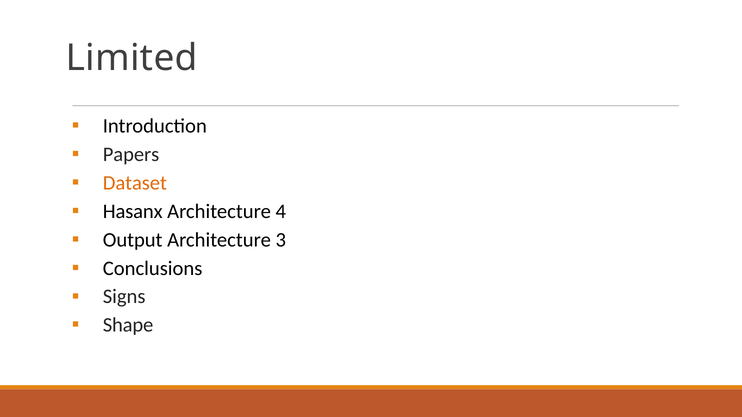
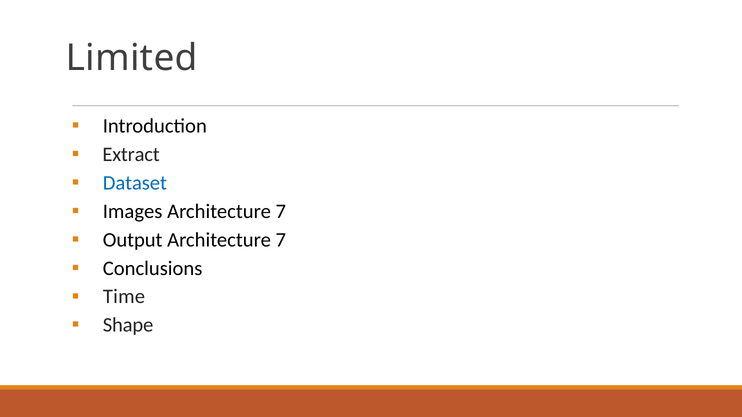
Papers: Papers -> Extract
Dataset colour: orange -> blue
Hasanx: Hasanx -> Images
4 at (281, 212): 4 -> 7
3 at (281, 240): 3 -> 7
Signs: Signs -> Time
